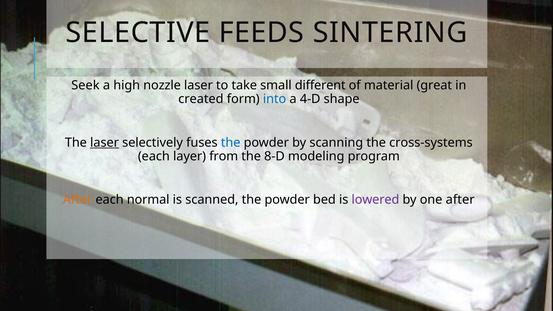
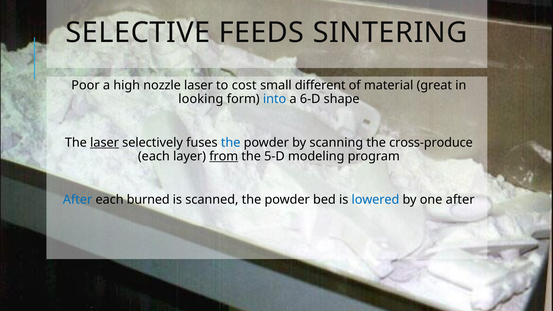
Seek: Seek -> Poor
take: take -> cost
created: created -> looking
4-D: 4-D -> 6-D
cross-systems: cross-systems -> cross-produce
from underline: none -> present
8-D: 8-D -> 5-D
After at (78, 200) colour: orange -> blue
normal: normal -> burned
lowered colour: purple -> blue
